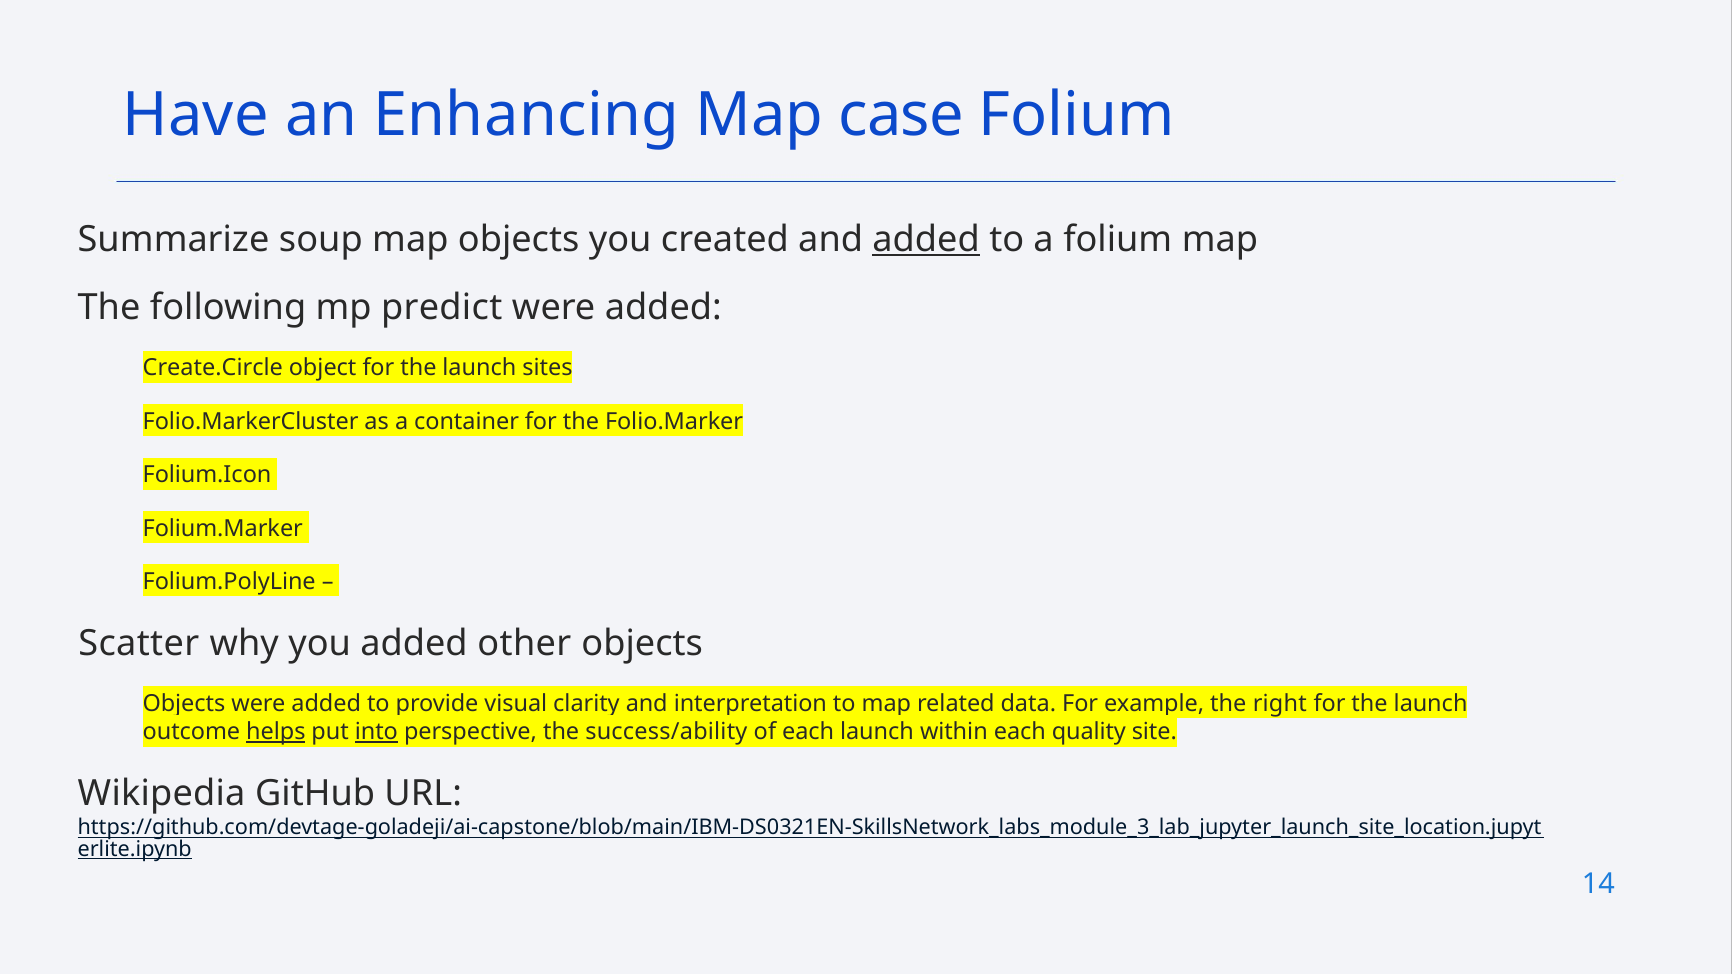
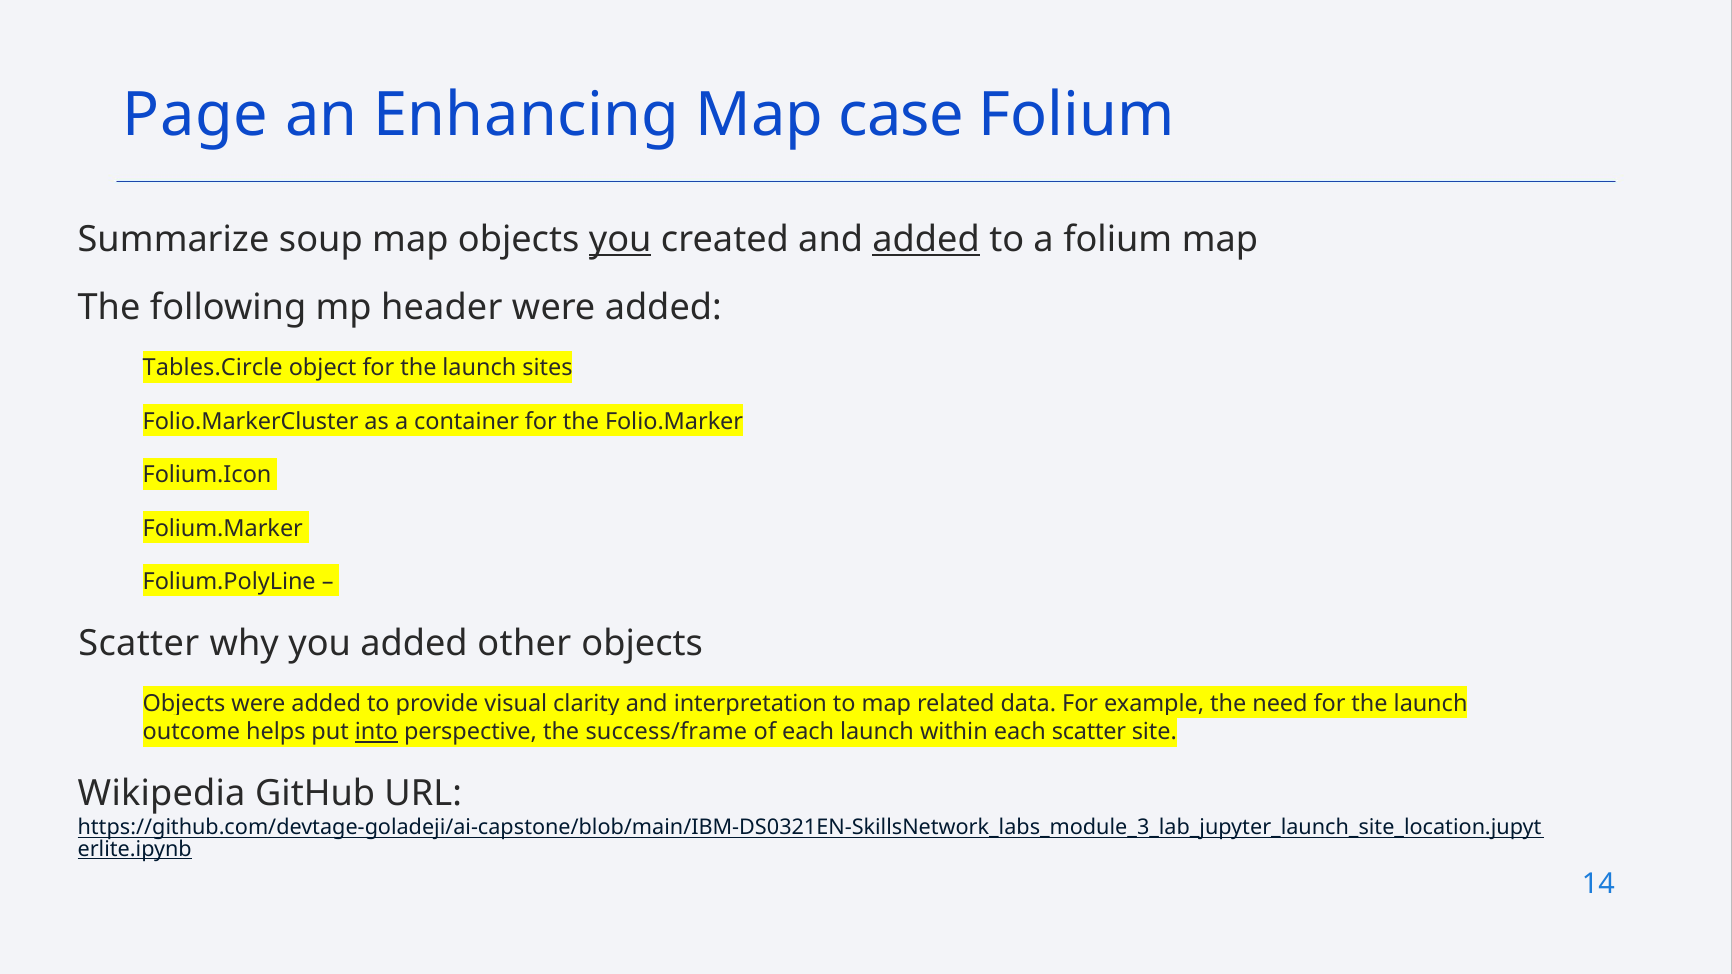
Have: Have -> Page
you at (620, 239) underline: none -> present
predict: predict -> header
Create.Circle: Create.Circle -> Tables.Circle
right: right -> need
helps underline: present -> none
success/ability: success/ability -> success/frame
each quality: quality -> scatter
